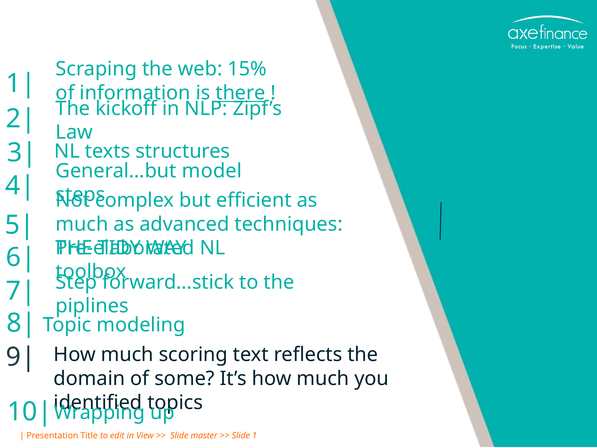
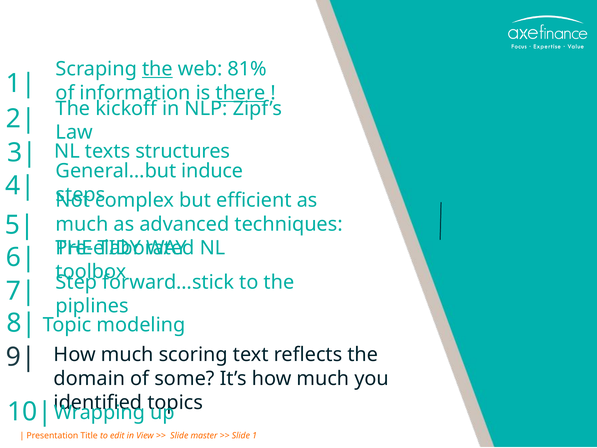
the at (157, 69) underline: none -> present
15%: 15% -> 81%
model: model -> induce
